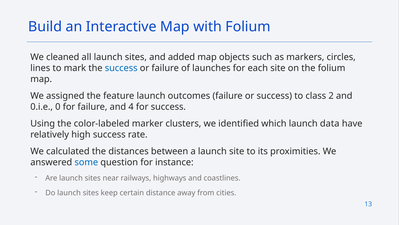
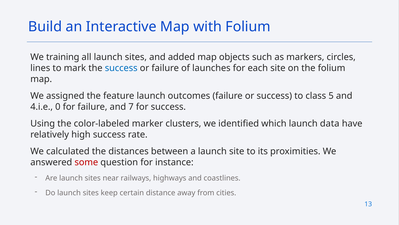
cleaned: cleaned -> training
2: 2 -> 5
0.i.e: 0.i.e -> 4.i.e
4: 4 -> 7
some colour: blue -> red
